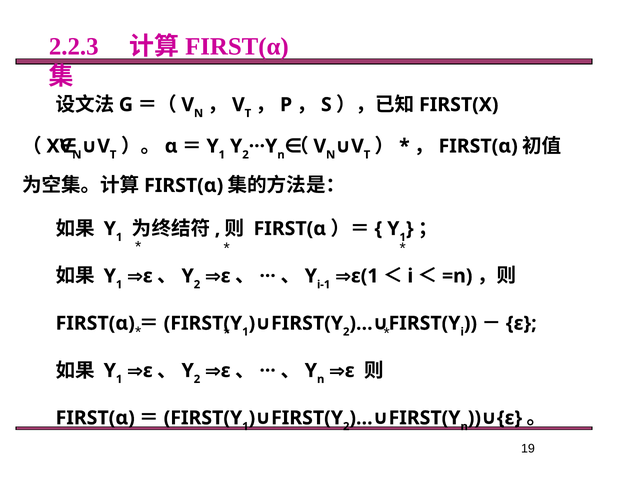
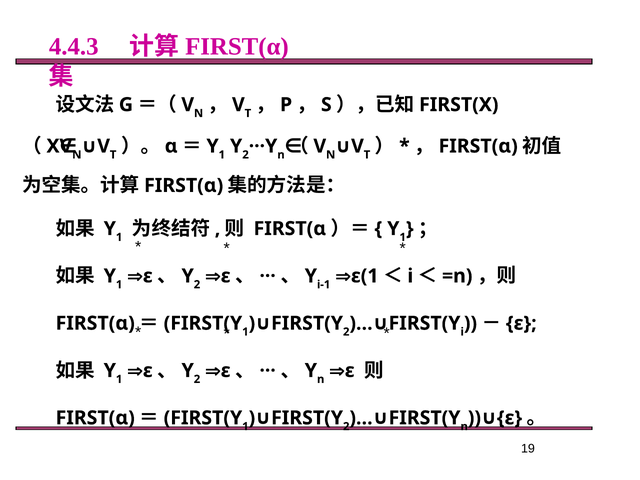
2.2.3: 2.2.3 -> 4.4.3
